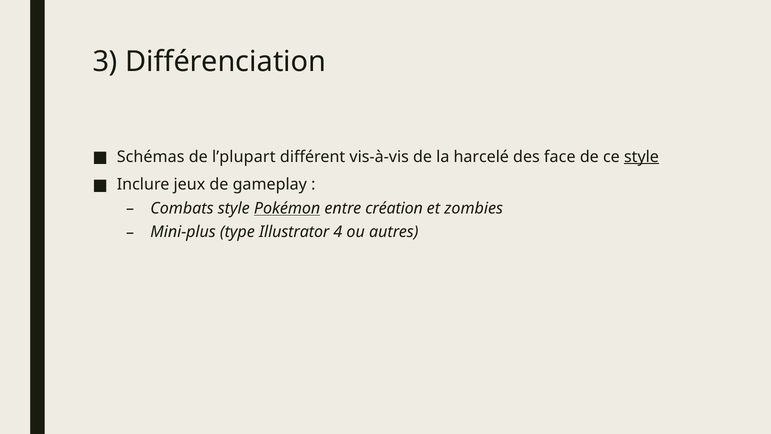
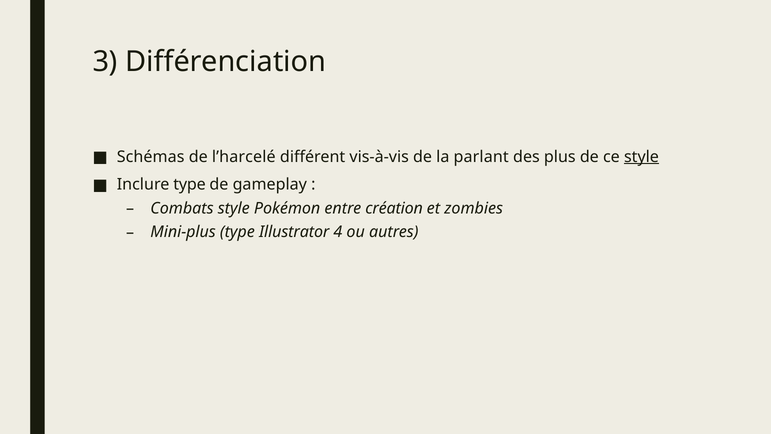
l’plupart: l’plupart -> l’harcelé
harcelé: harcelé -> parlant
face: face -> plus
Inclure jeux: jeux -> type
Pokémon underline: present -> none
